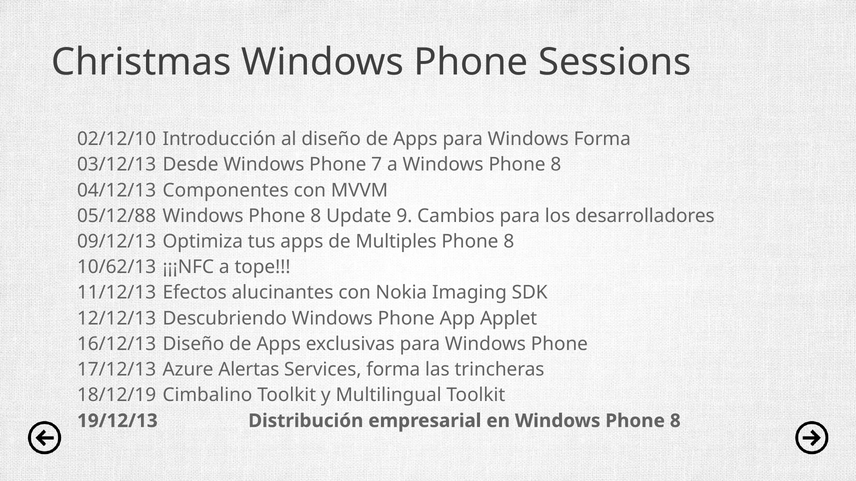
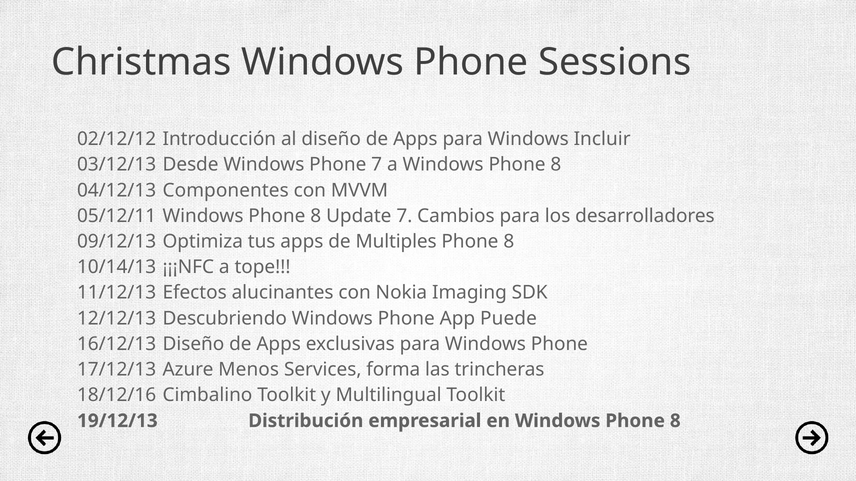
02/12/10: 02/12/10 -> 02/12/12
Windows Forma: Forma -> Incluir
05/12/88: 05/12/88 -> 05/12/11
Update 9: 9 -> 7
10/62/13: 10/62/13 -> 10/14/13
Applet: Applet -> Puede
Alertas: Alertas -> Menos
18/12/19: 18/12/19 -> 18/12/16
